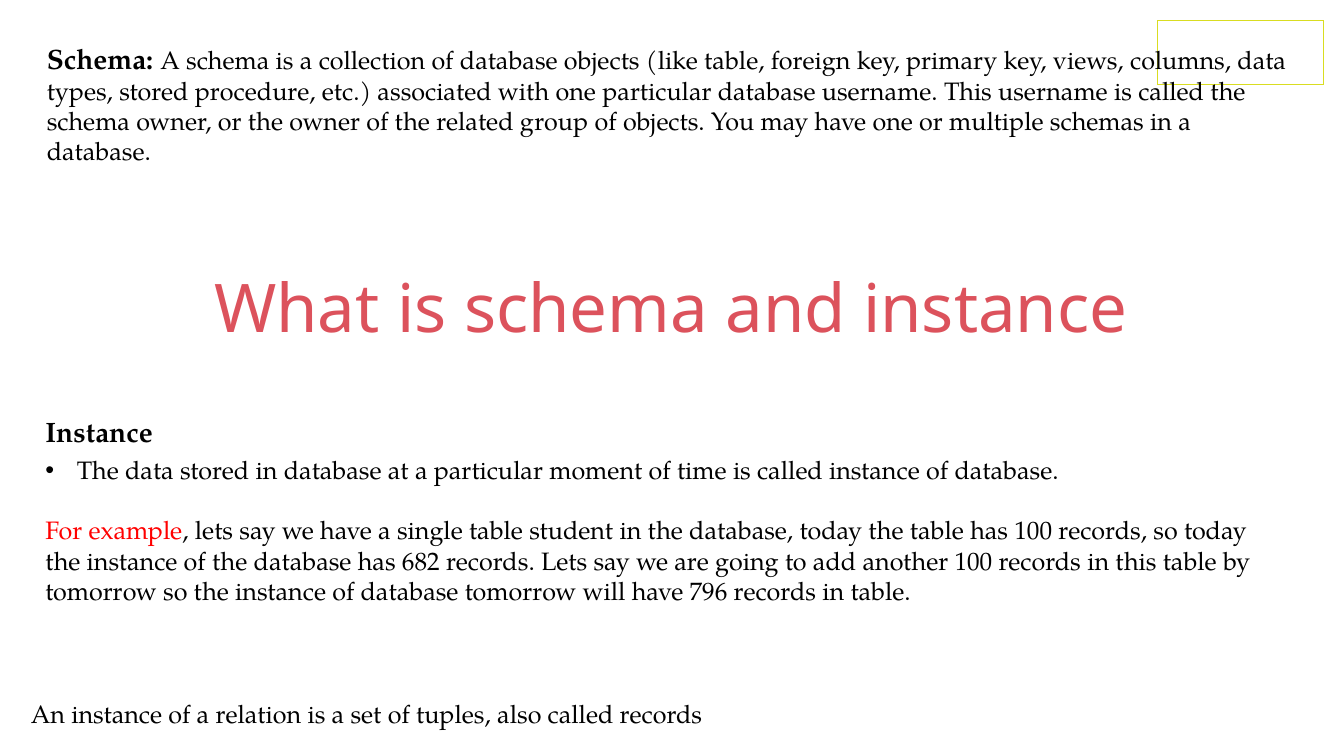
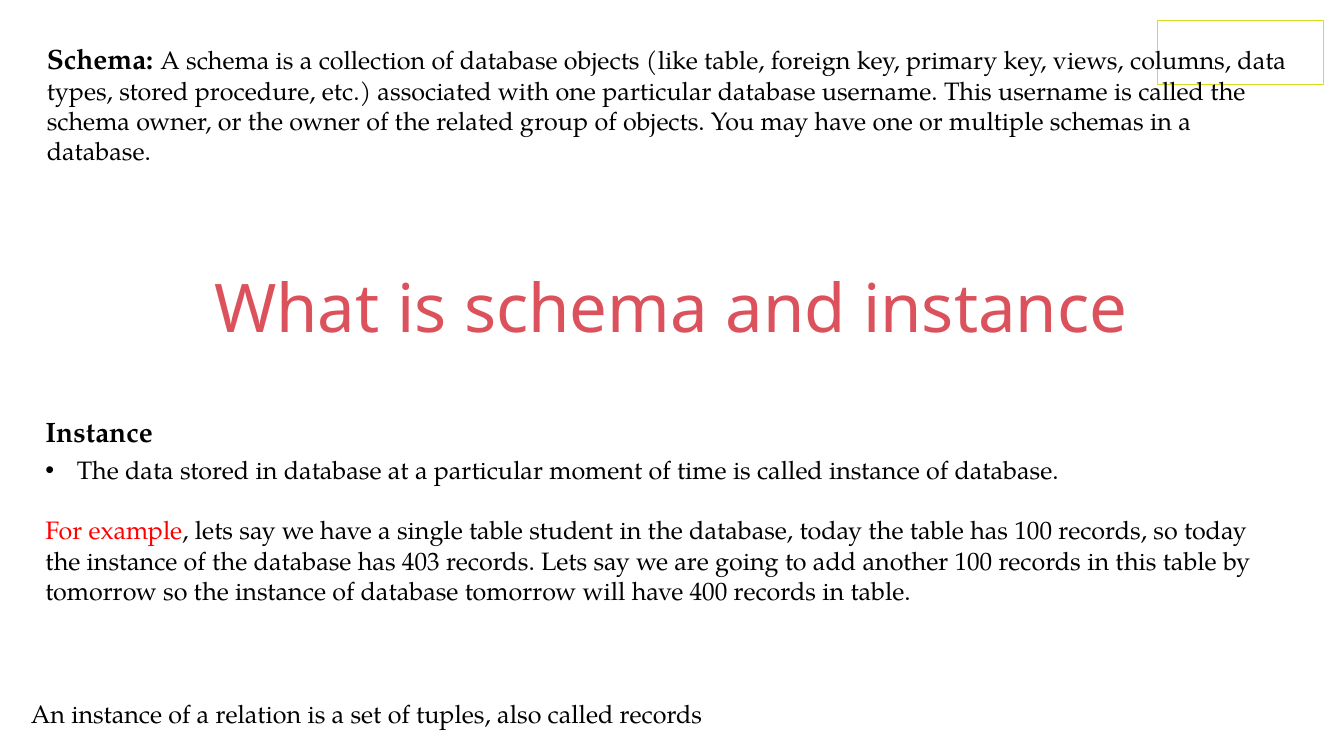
682: 682 -> 403
796: 796 -> 400
